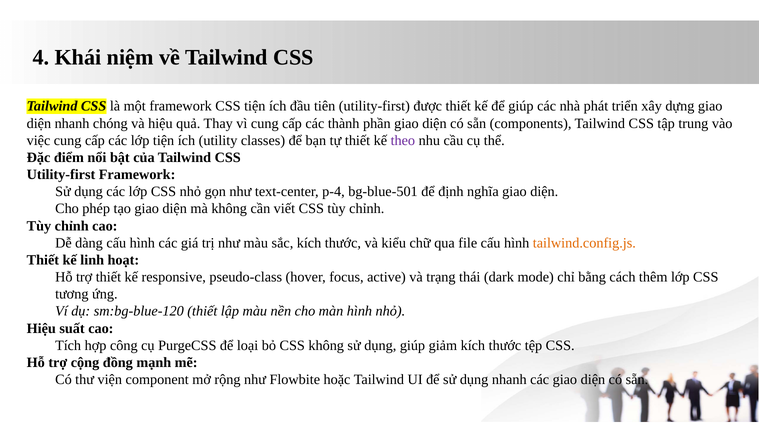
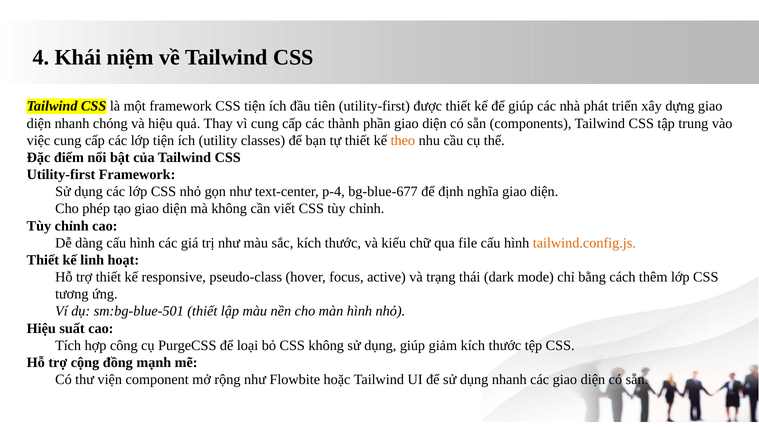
theo colour: purple -> orange
bg-blue-501: bg-blue-501 -> bg-blue-677
sm:bg-blue-120: sm:bg-blue-120 -> sm:bg-blue-501
